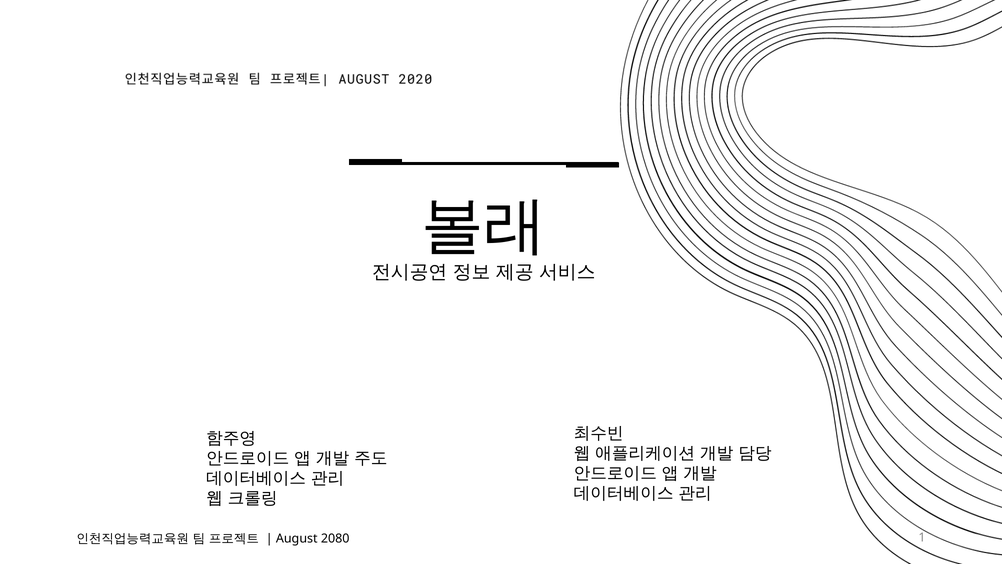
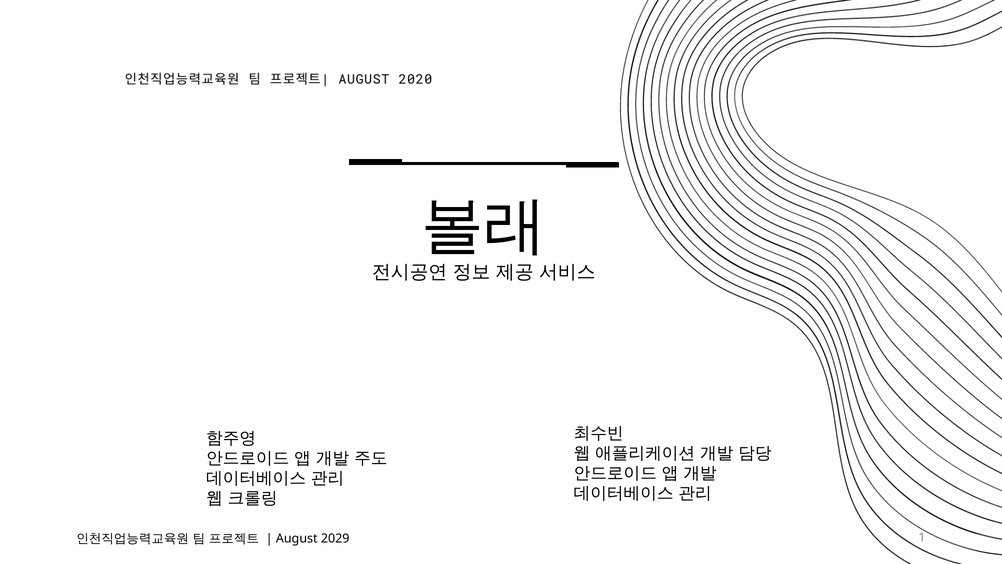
2080: 2080 -> 2029
